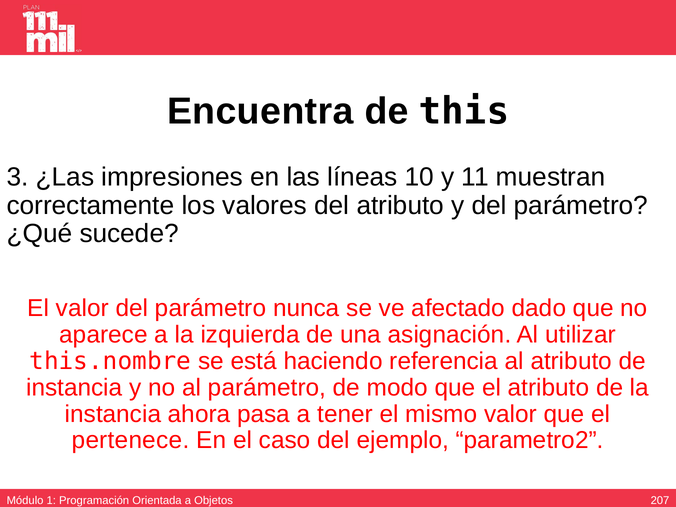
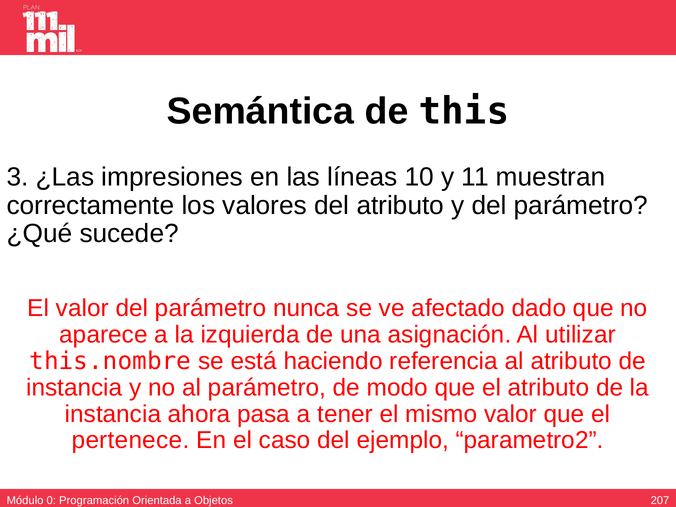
Encuentra: Encuentra -> Semántica
1: 1 -> 0
